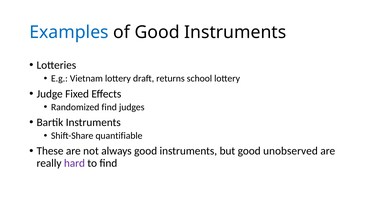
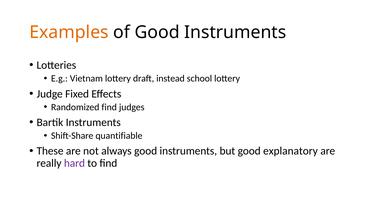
Examples colour: blue -> orange
returns: returns -> instead
unobserved: unobserved -> explanatory
